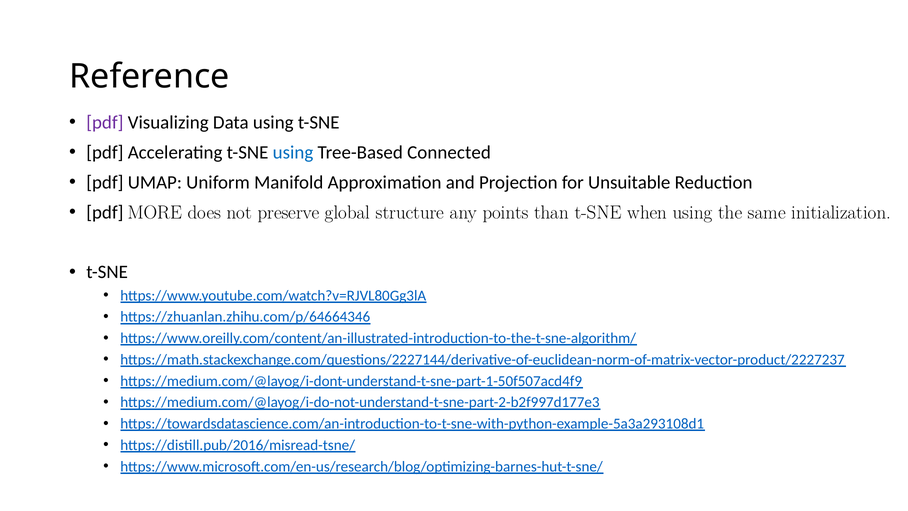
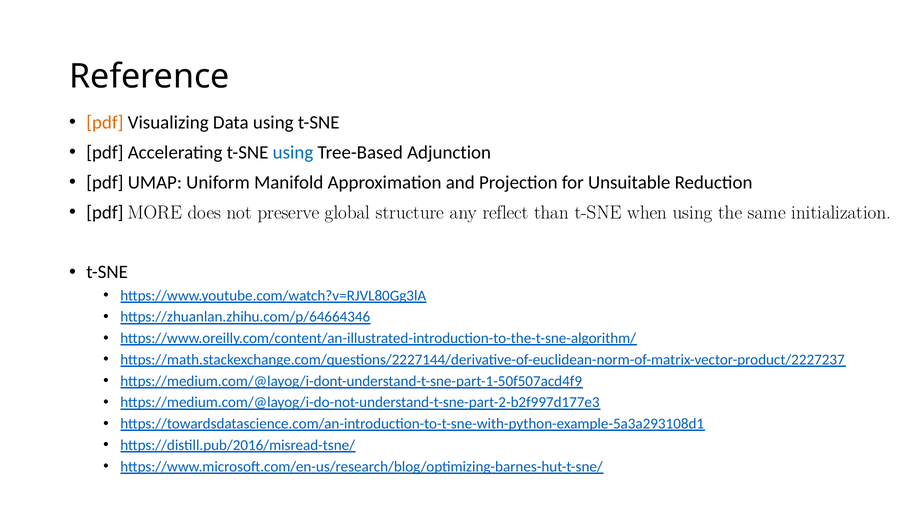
pdf at (105, 122) colour: purple -> orange
Connected: Connected -> Adjunction
points: points -> reflect
